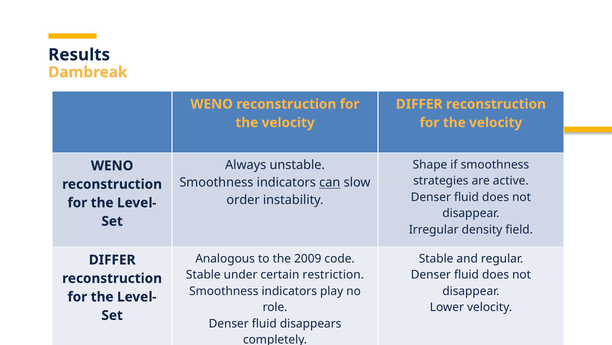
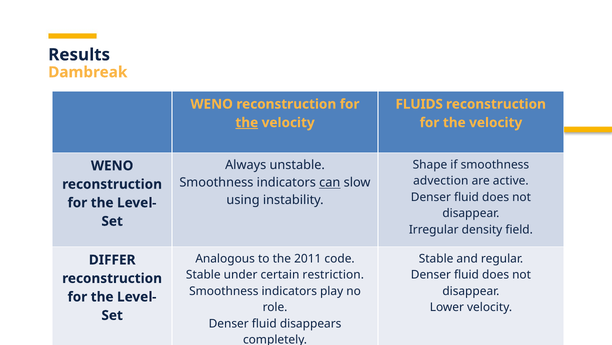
DIFFER at (419, 104): DIFFER -> FLUIDS
the at (247, 122) underline: none -> present
strategies: strategies -> advection
order: order -> using
2009: 2009 -> 2011
